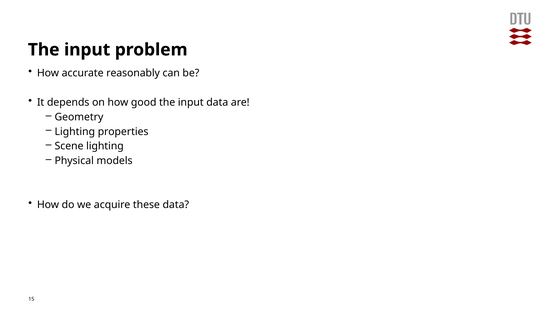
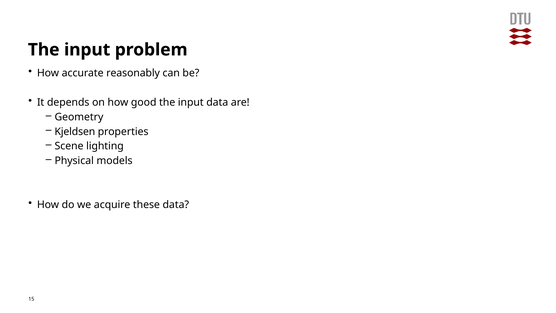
Lighting at (75, 131): Lighting -> Kjeldsen
